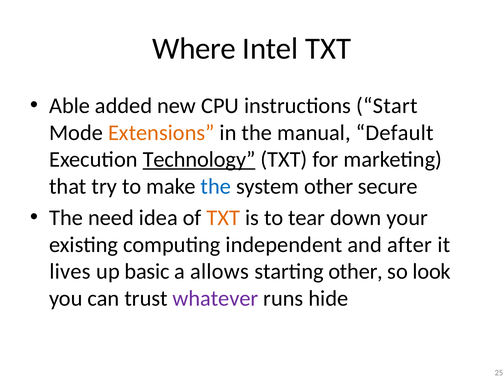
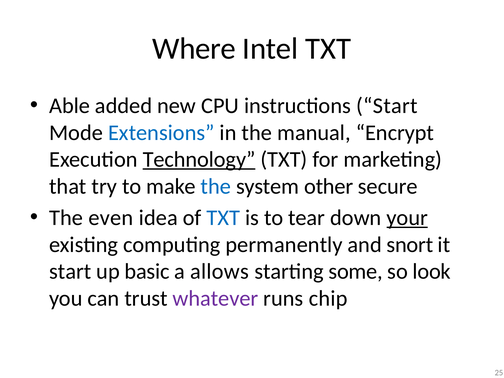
Extensions colour: orange -> blue
Default: Default -> Encrypt
need: need -> even
TXT at (223, 218) colour: orange -> blue
your underline: none -> present
independent: independent -> permanently
after: after -> snort
lives at (70, 272): lives -> start
starting other: other -> some
hide: hide -> chip
